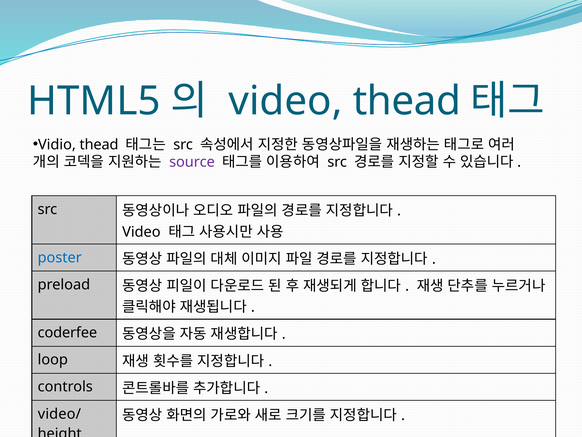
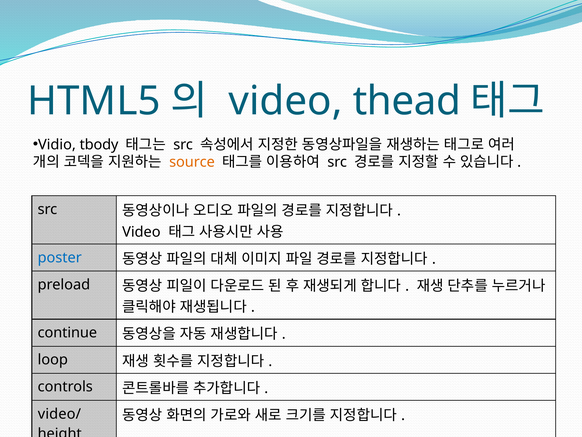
Vidio thead: thead -> tbody
source colour: purple -> orange
coderfee: coderfee -> continue
